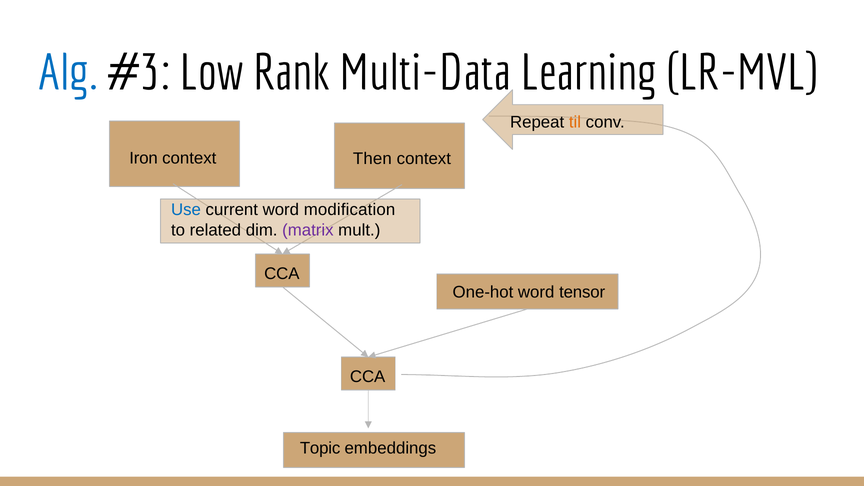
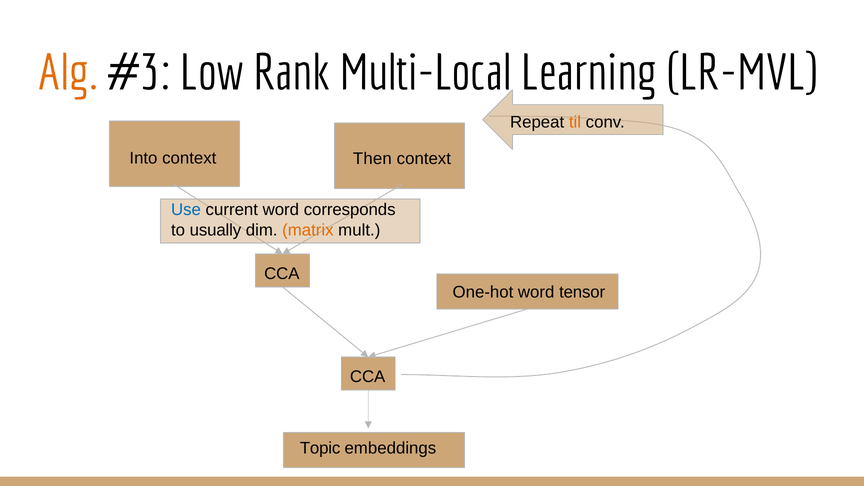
Alg colour: blue -> orange
Multi-Data: Multi-Data -> Multi-Local
Iron: Iron -> Into
modification: modification -> corresponds
related: related -> usually
matrix colour: purple -> orange
